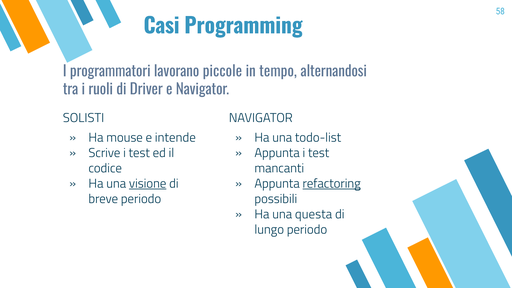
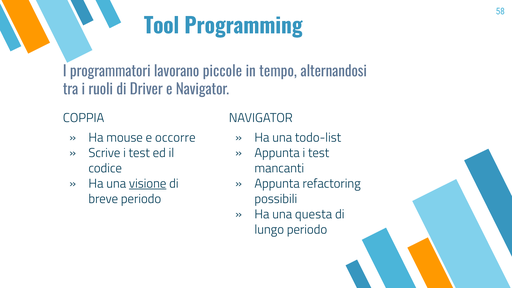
Casi: Casi -> Tool
SOLISTI: SOLISTI -> COPPIA
intende: intende -> occorre
refactoring underline: present -> none
